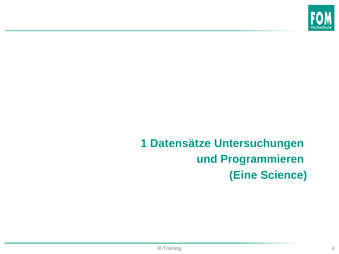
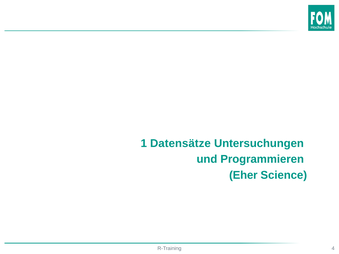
Eine: Eine -> Eher
